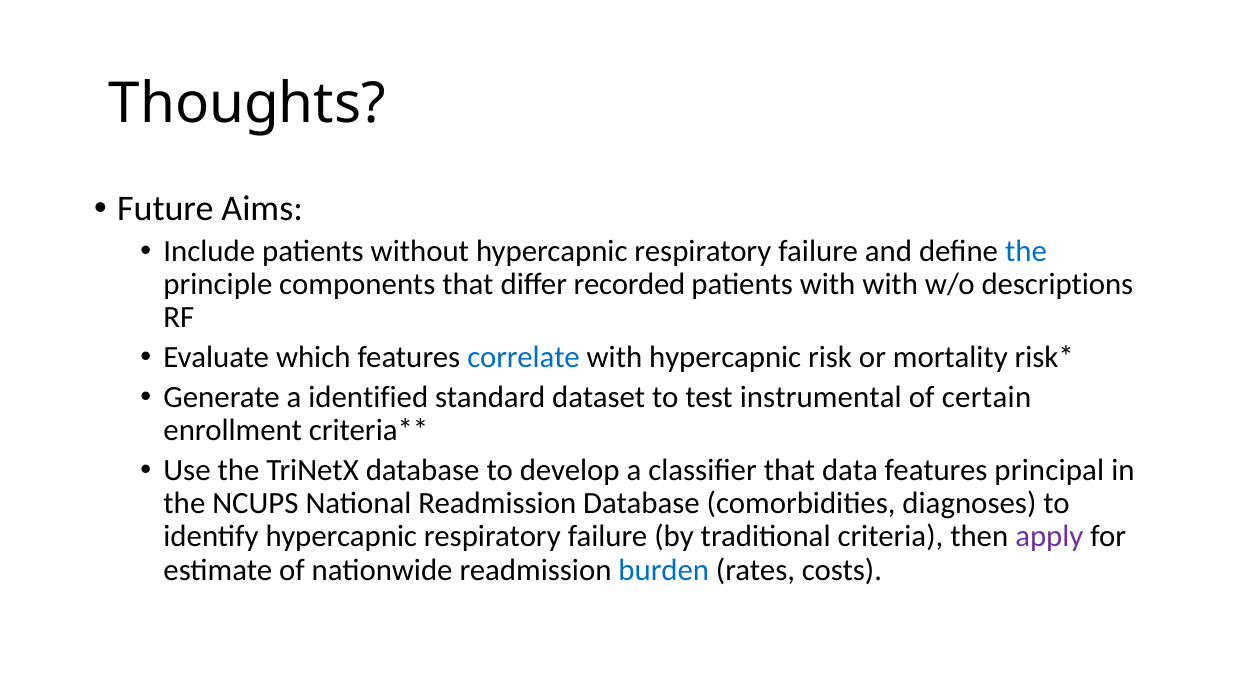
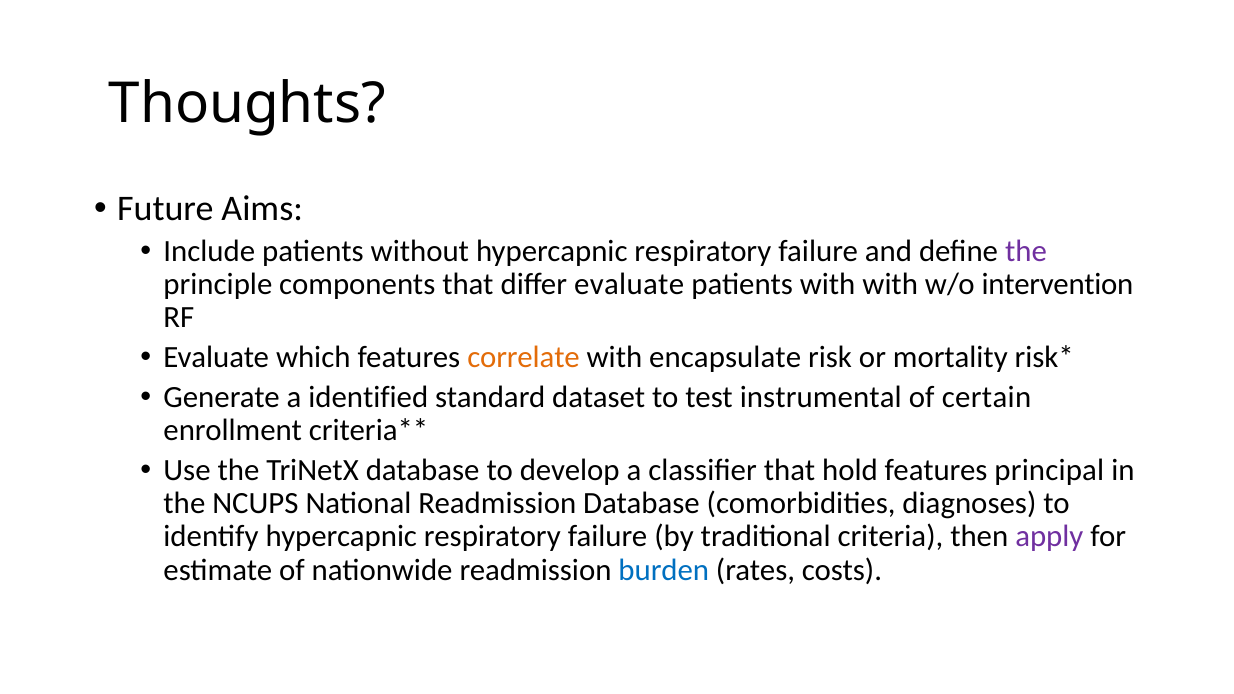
the at (1026, 251) colour: blue -> purple
differ recorded: recorded -> evaluate
descriptions: descriptions -> intervention
correlate colour: blue -> orange
with hypercapnic: hypercapnic -> encapsulate
data: data -> hold
